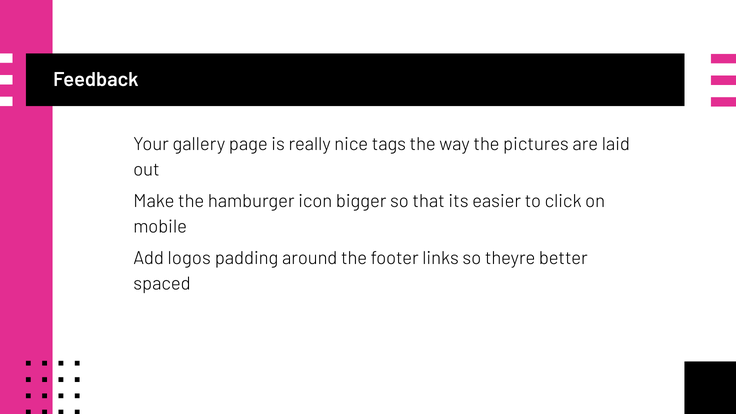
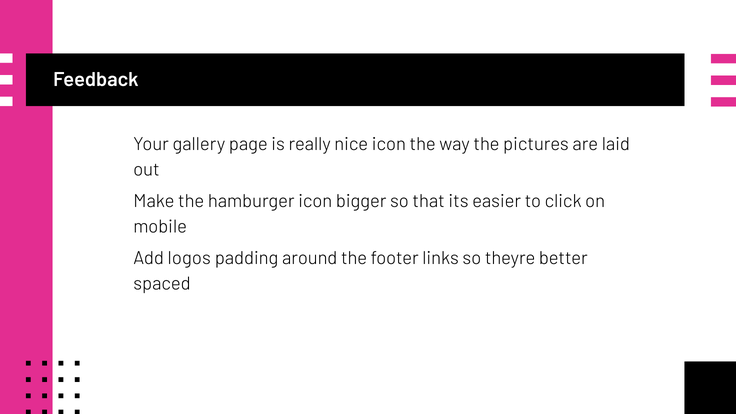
nice tags: tags -> icon
